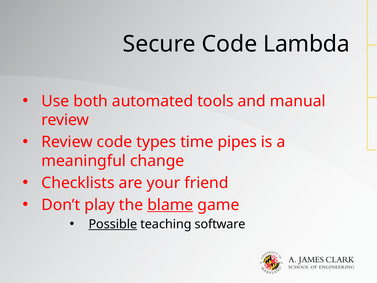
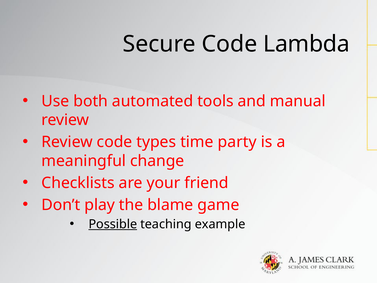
pipes: pipes -> party
blame underline: present -> none
software: software -> example
